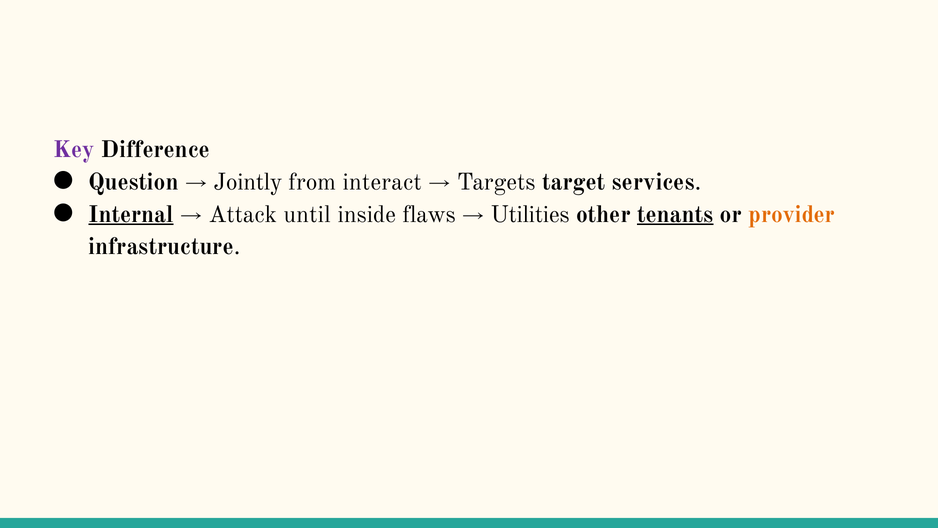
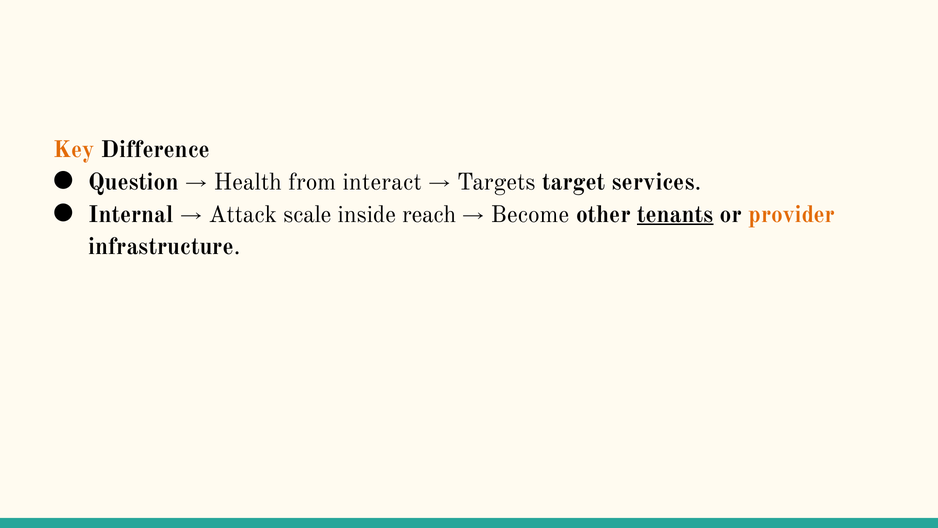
Key colour: purple -> orange
Jointly: Jointly -> Health
Internal underline: present -> none
until: until -> scale
flaws: flaws -> reach
Utilities: Utilities -> Become
